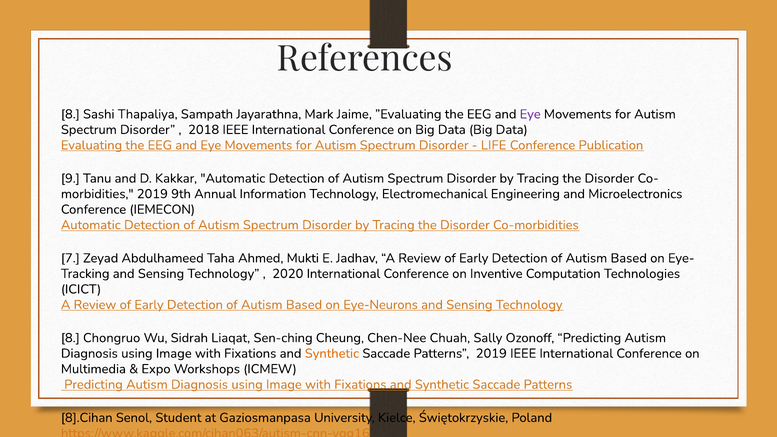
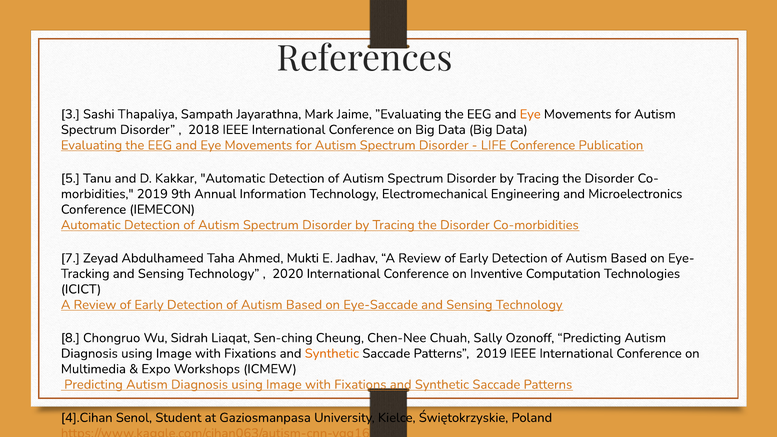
8 at (70, 114): 8 -> 3
Eye at (530, 114) colour: purple -> orange
9: 9 -> 5
Eye-Neurons: Eye-Neurons -> Eye-Saccade
8].Cihan: 8].Cihan -> 4].Cihan
